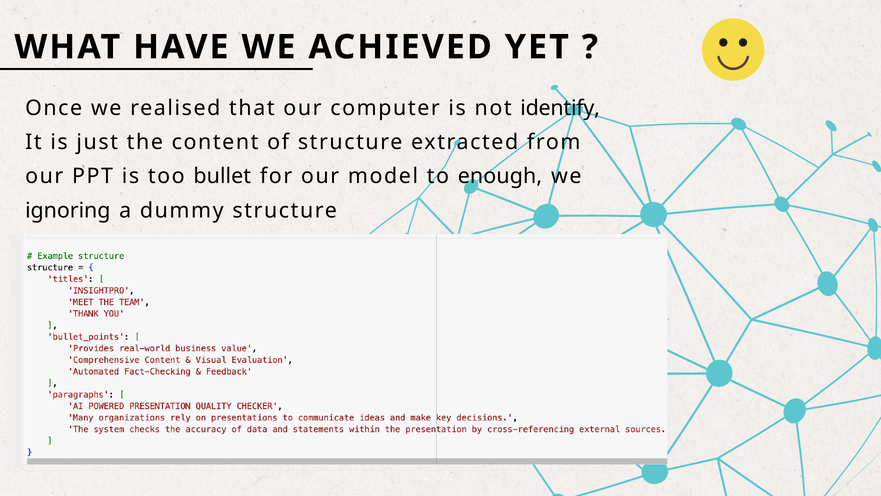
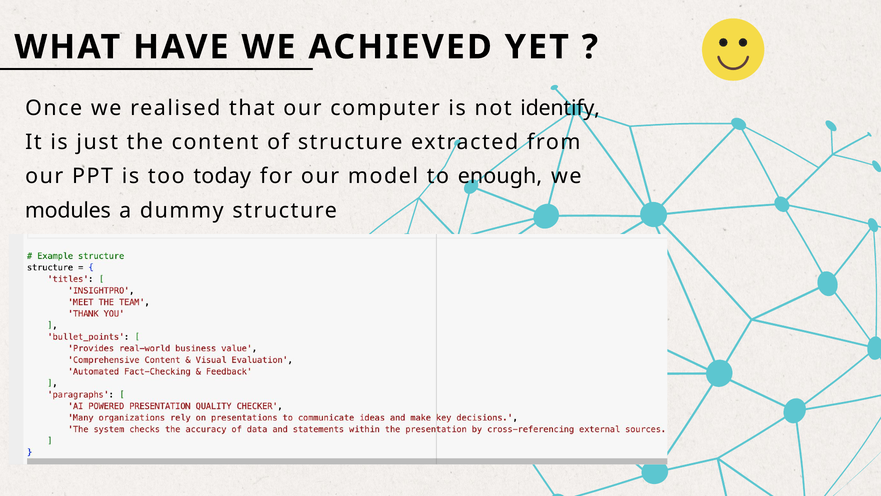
bullet: bullet -> today
ignoring: ignoring -> modules
